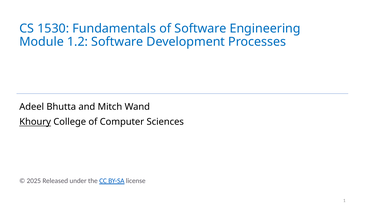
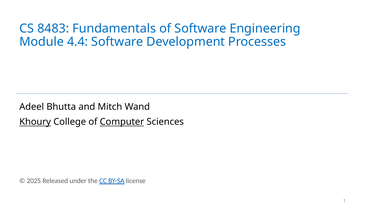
1530: 1530 -> 8483
1.2: 1.2 -> 4.4
Computer underline: none -> present
